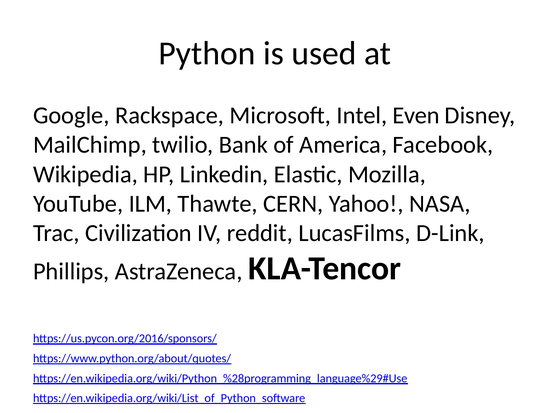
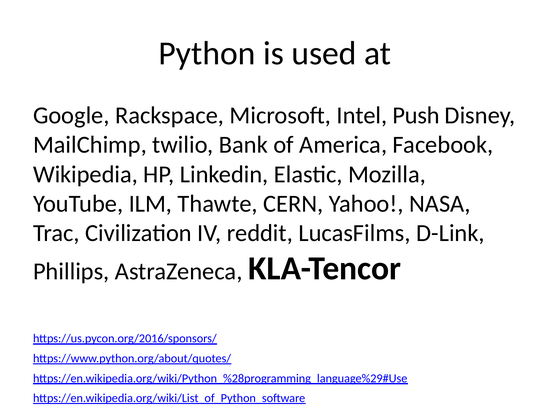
Even: Even -> Push
